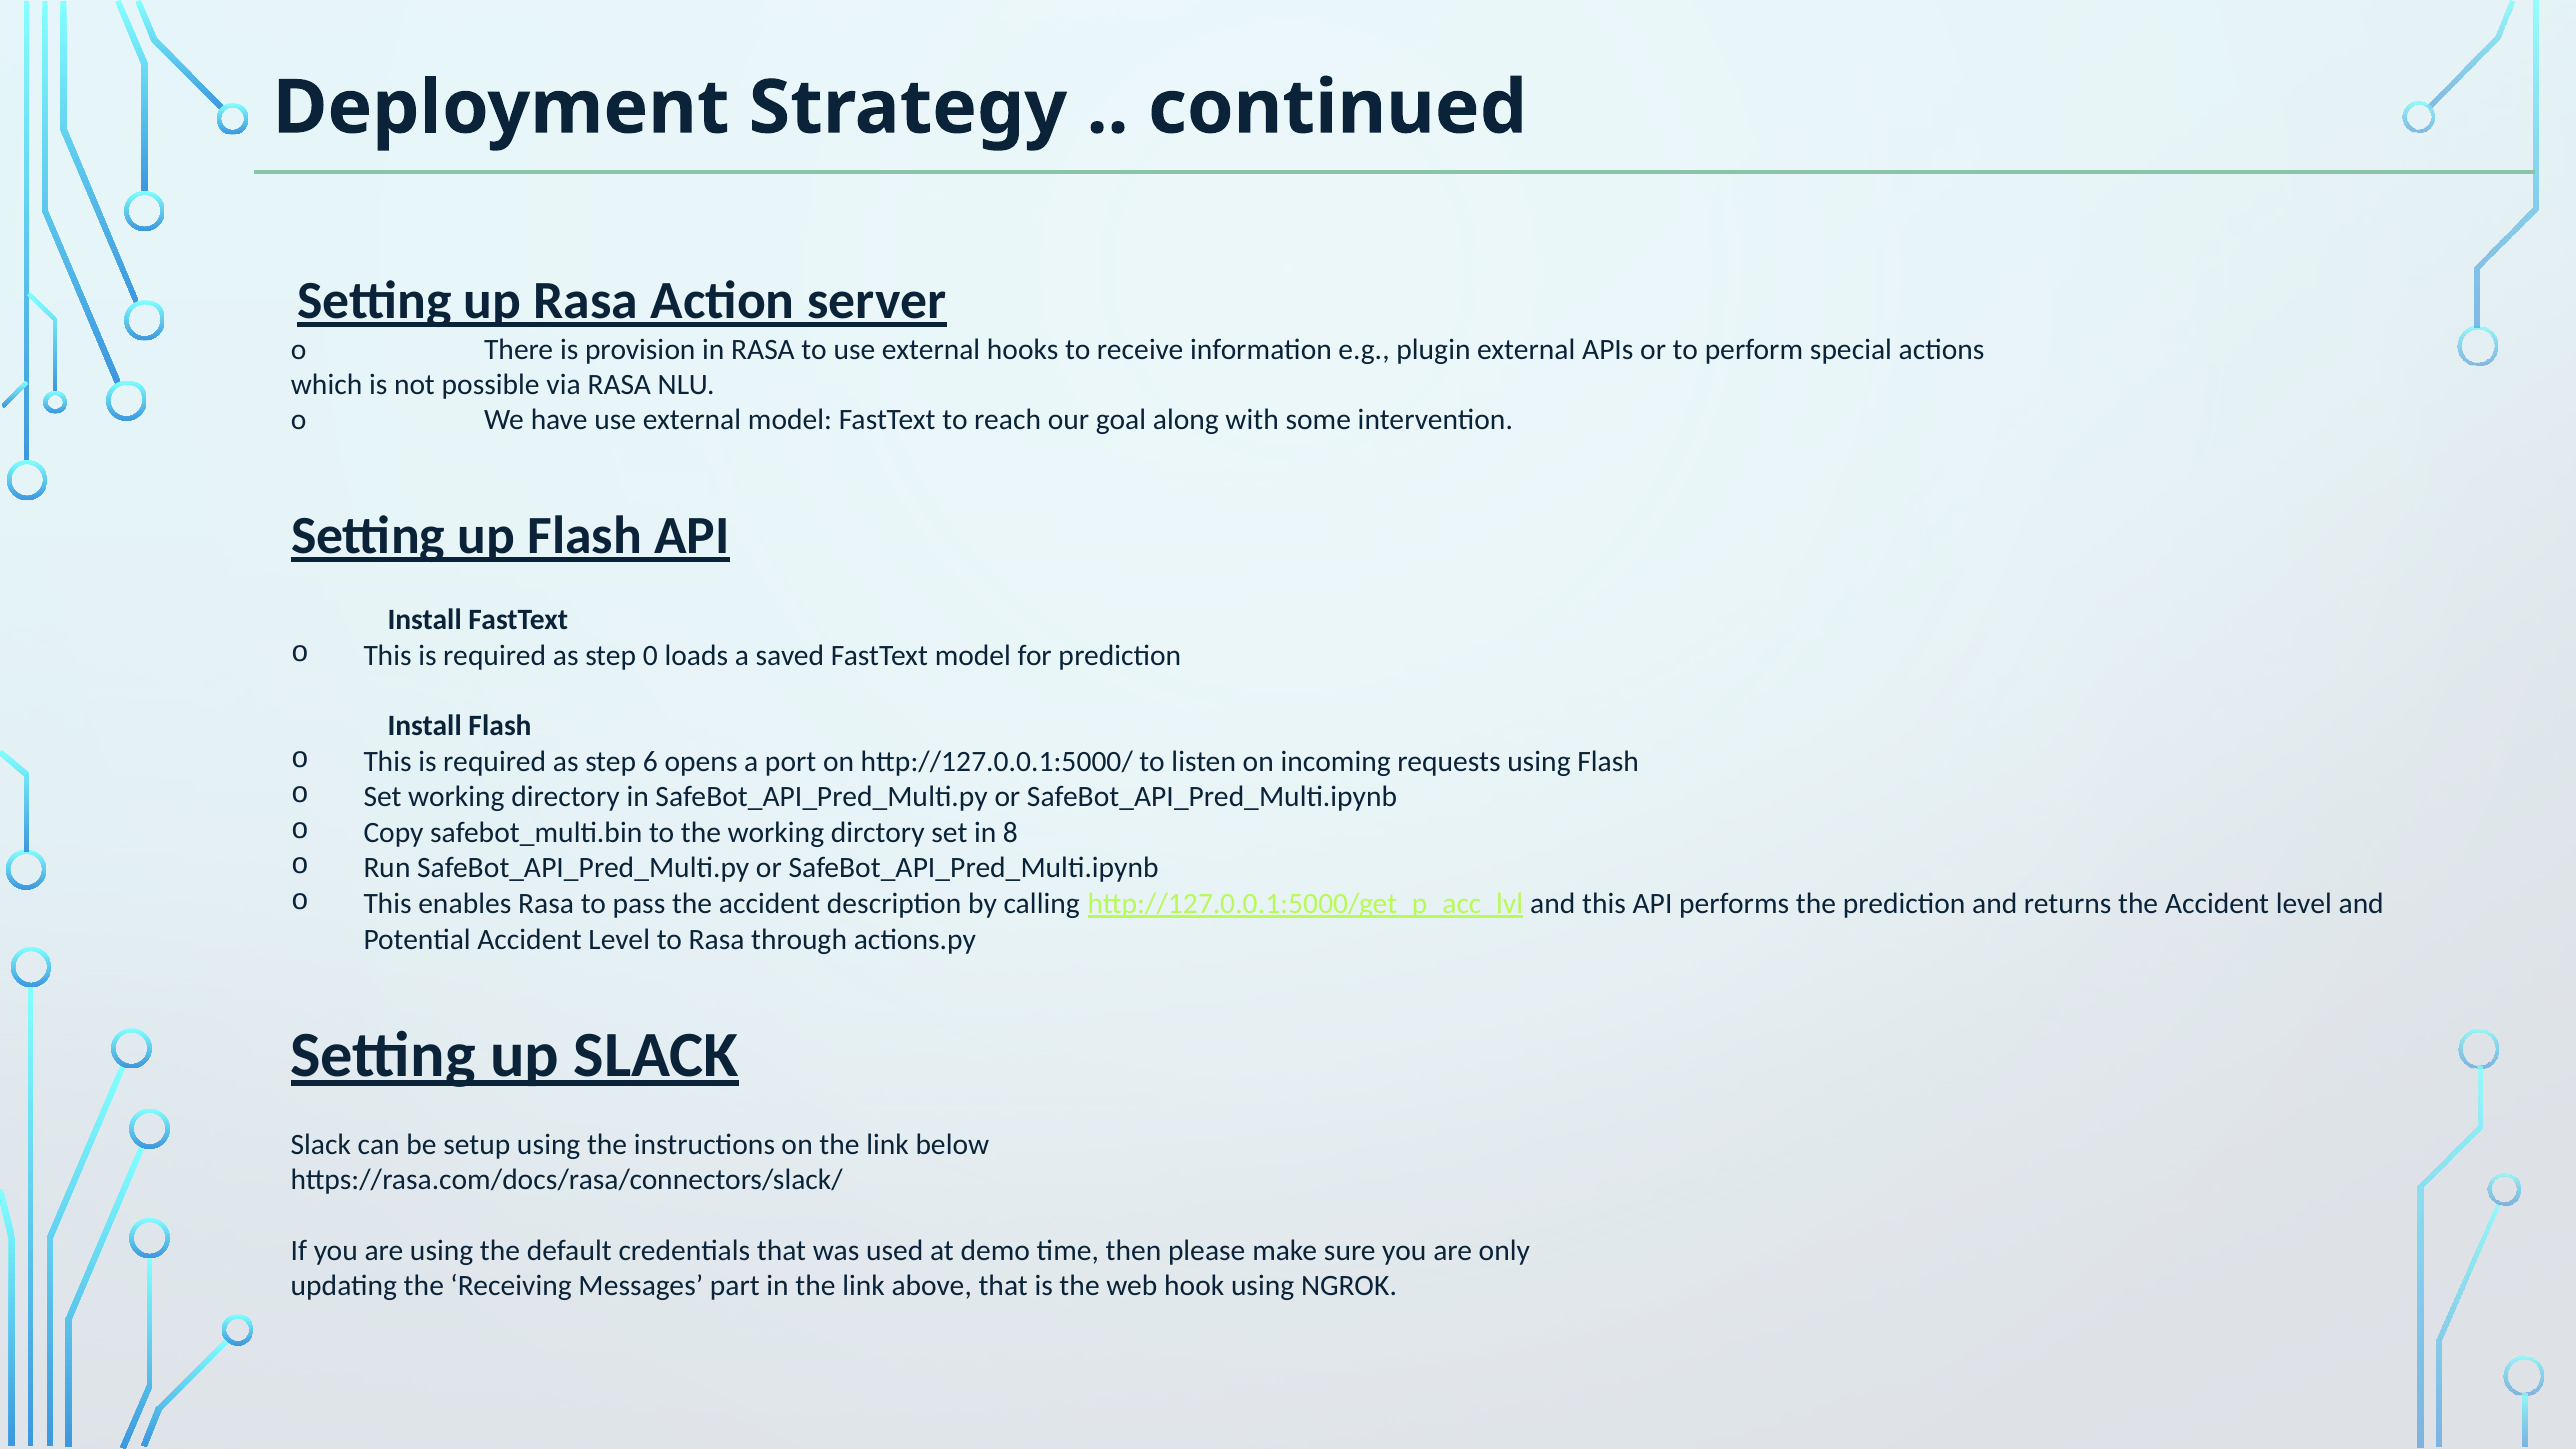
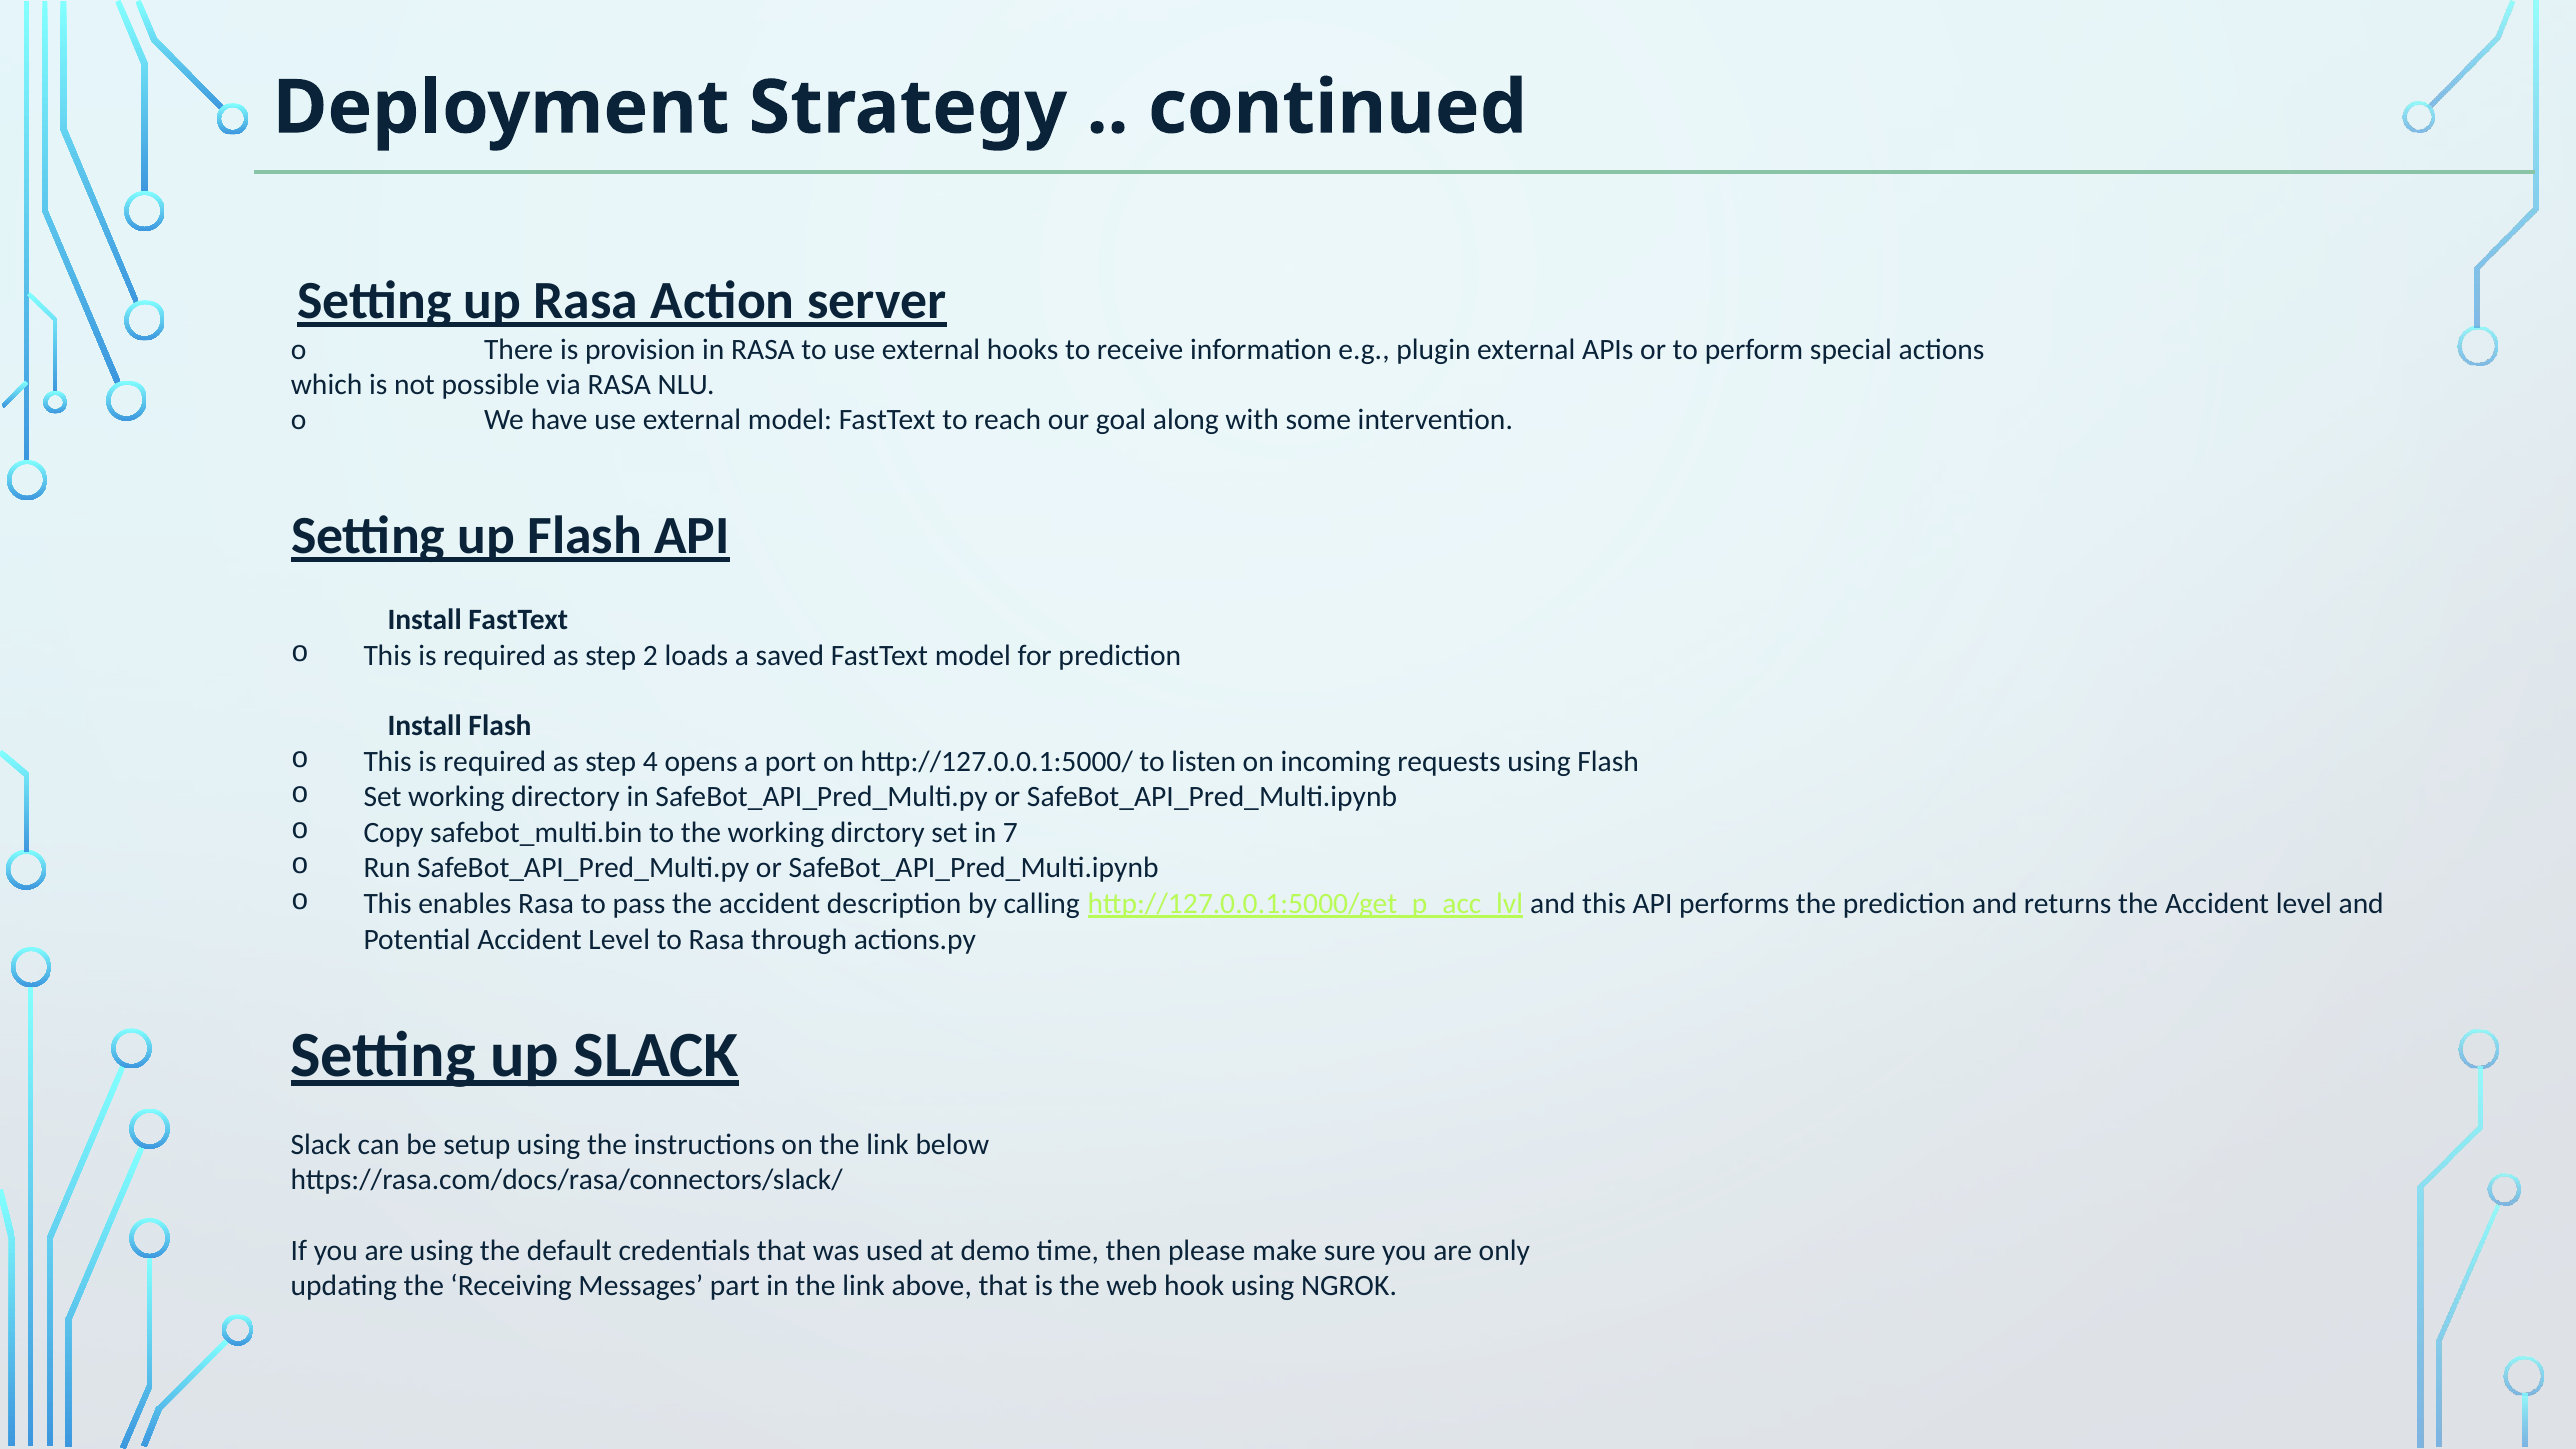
0: 0 -> 2
6: 6 -> 4
8: 8 -> 7
